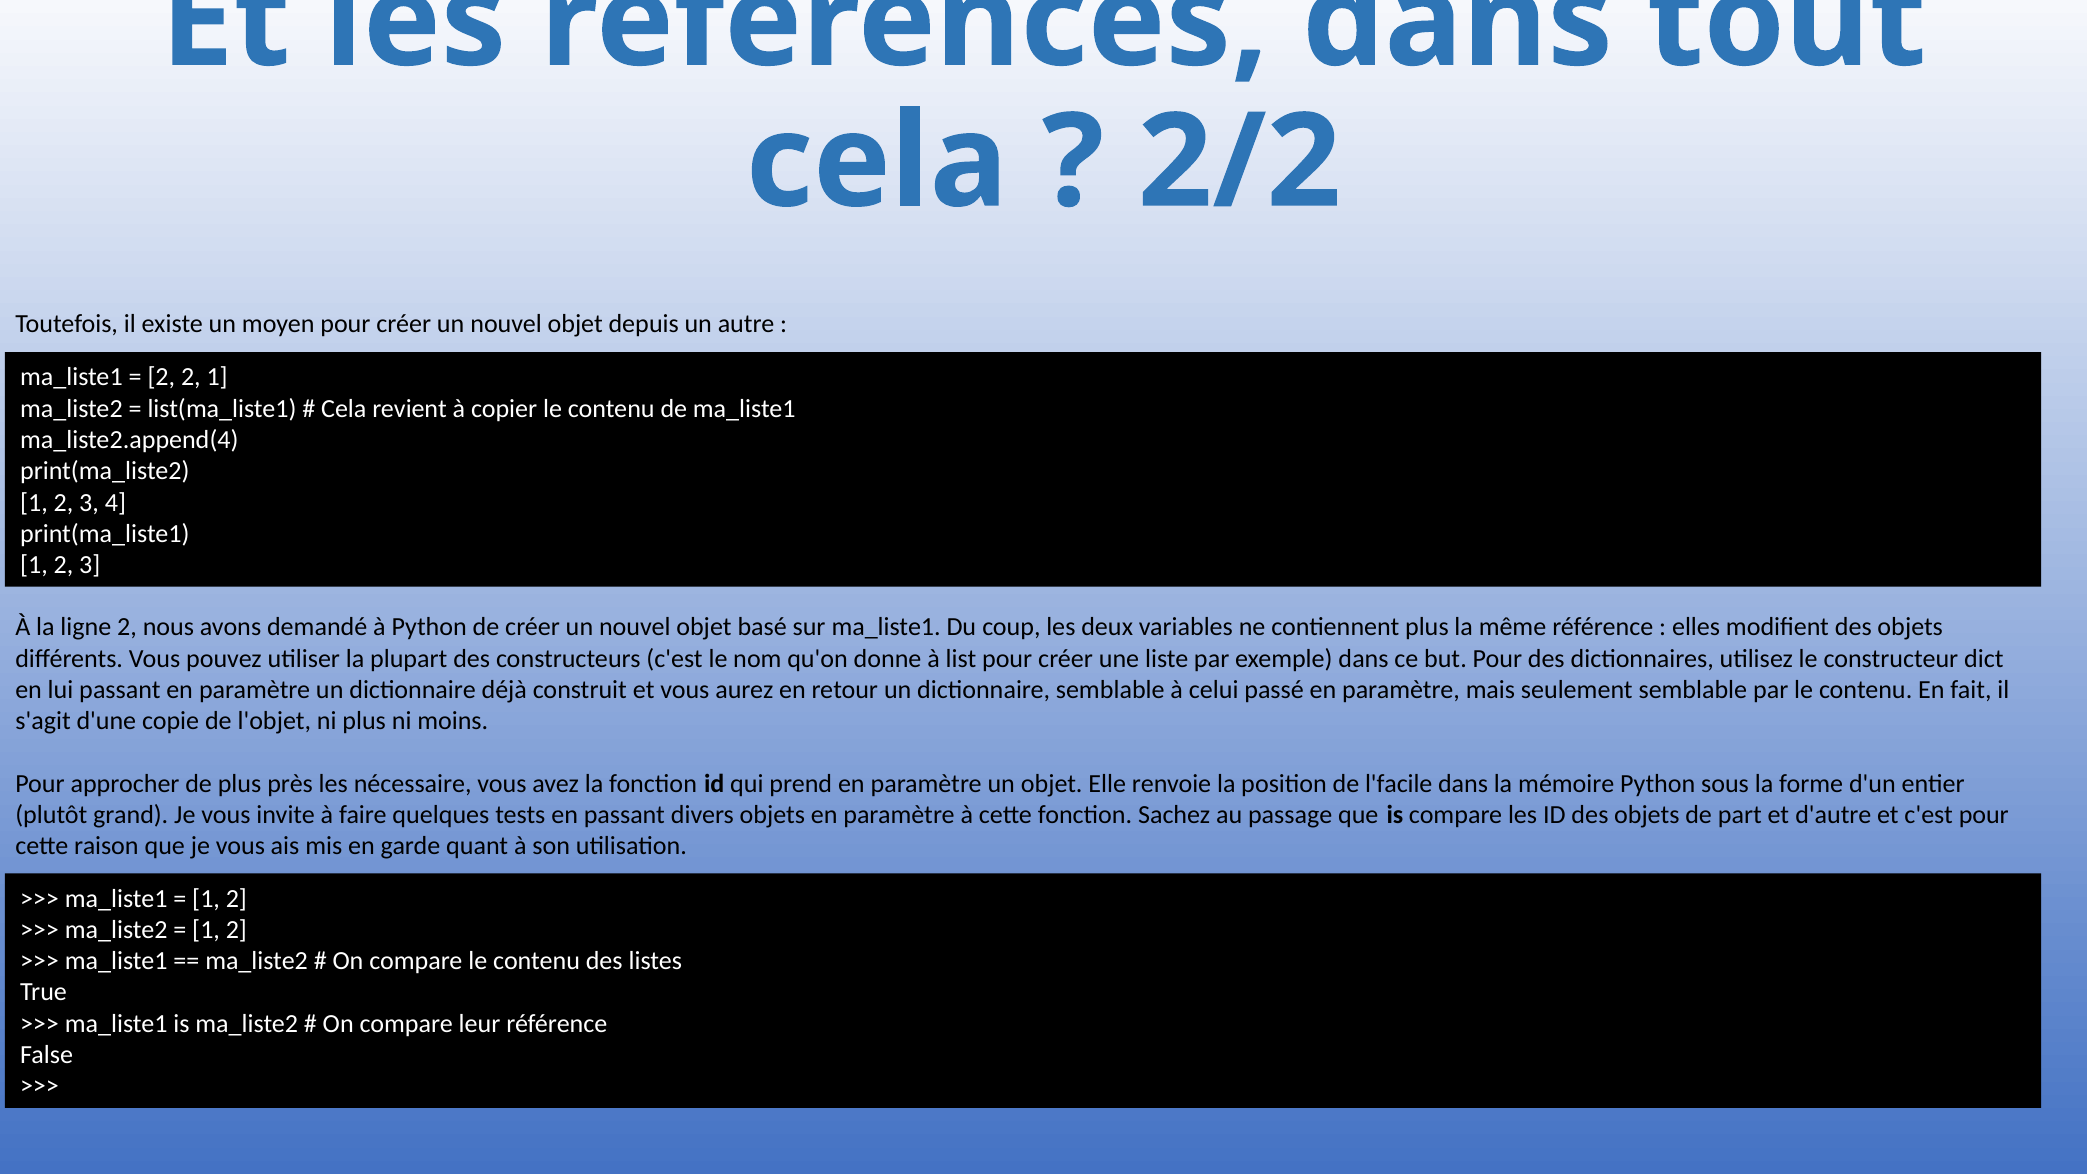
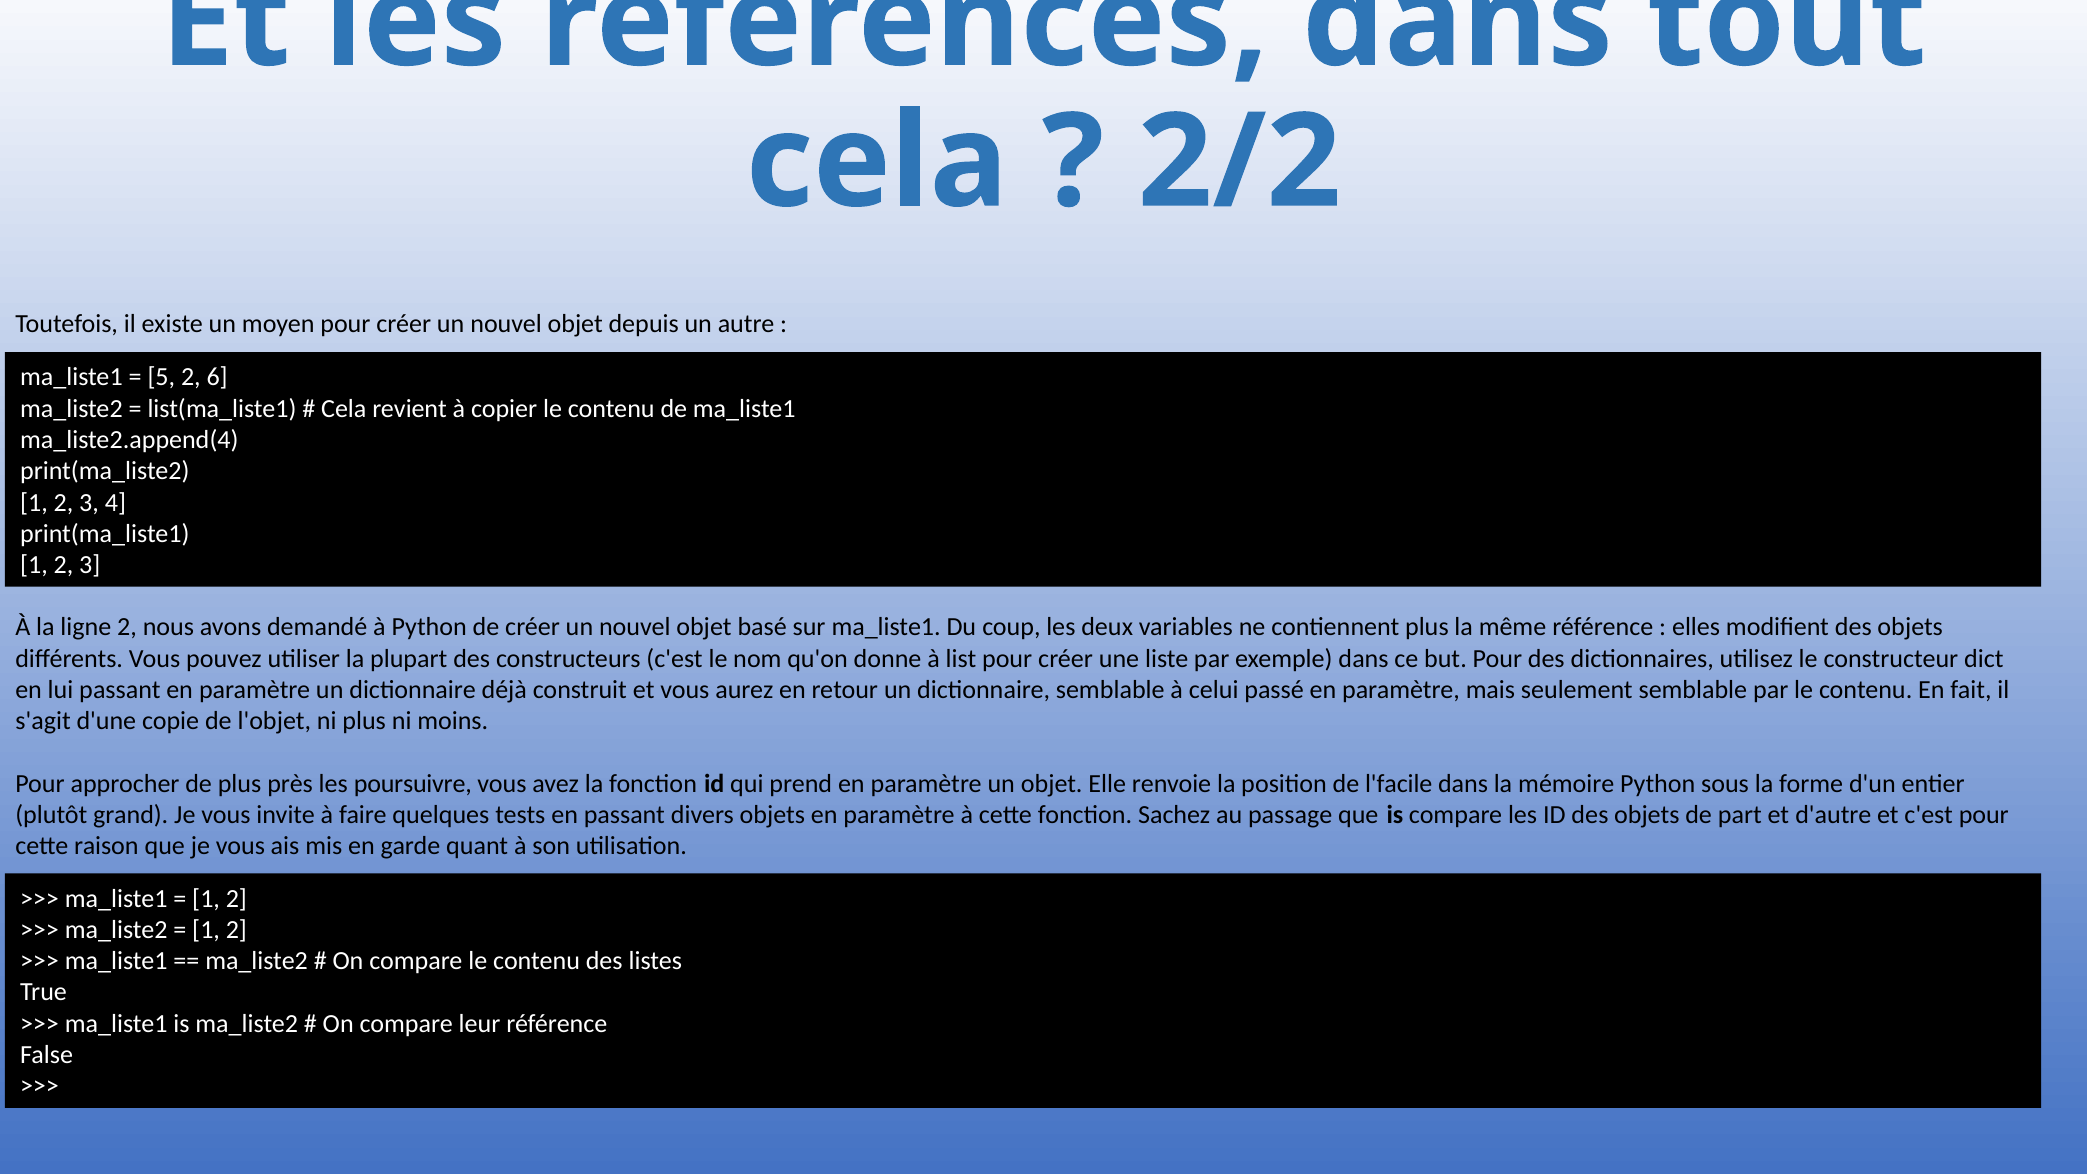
2 at (161, 377): 2 -> 5
2 1: 1 -> 6
nécessaire: nécessaire -> poursuivre
